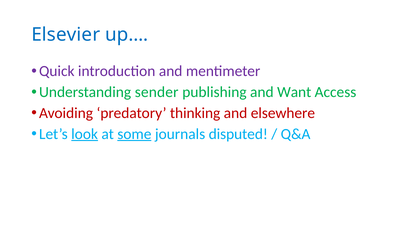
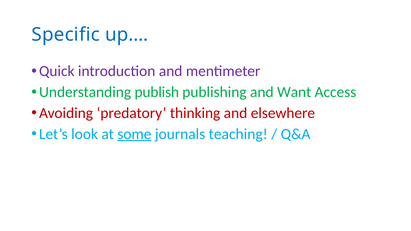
Elsevier: Elsevier -> Specific
sender: sender -> publish
look underline: present -> none
disputed: disputed -> teaching
